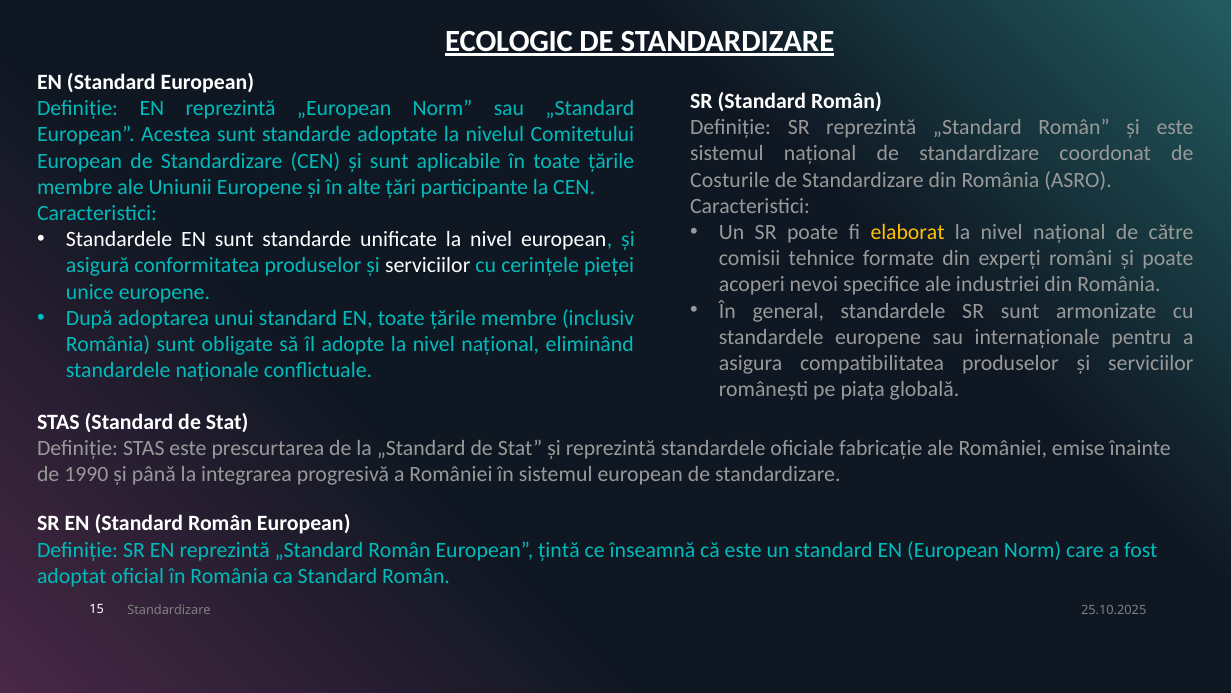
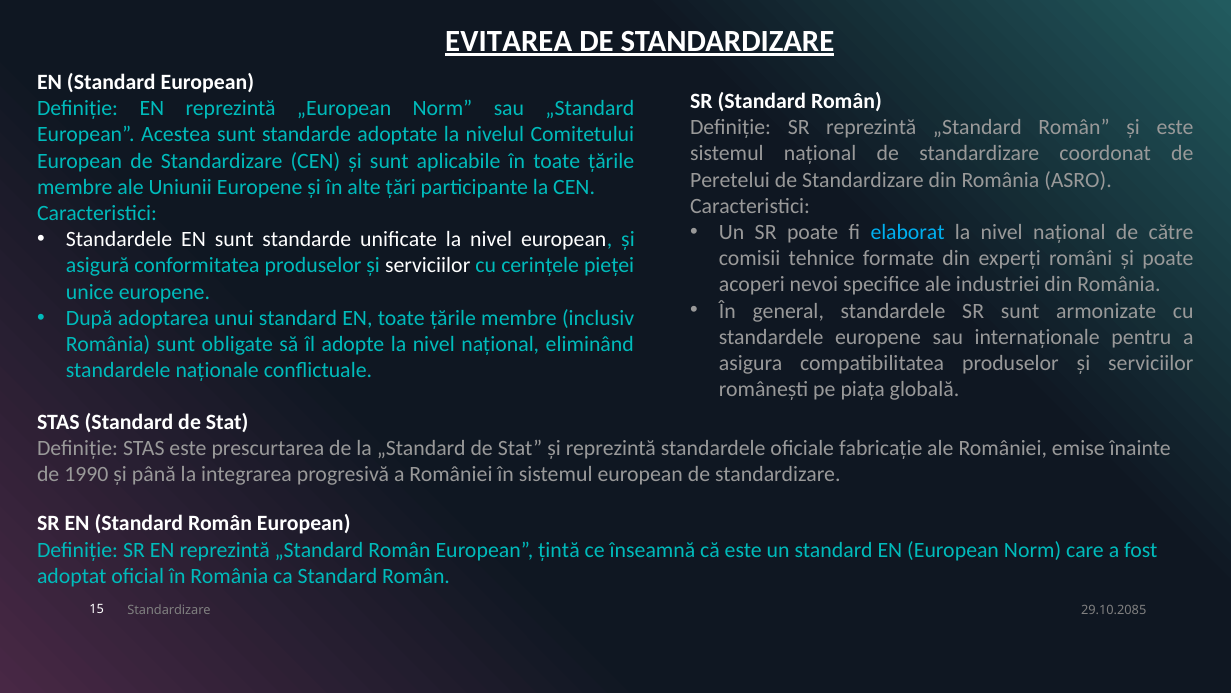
ECOLOGIC: ECOLOGIC -> EVITAREA
Costurile: Costurile -> Peretelui
elaborat colour: yellow -> light blue
25.10.2025: 25.10.2025 -> 29.10.2085
